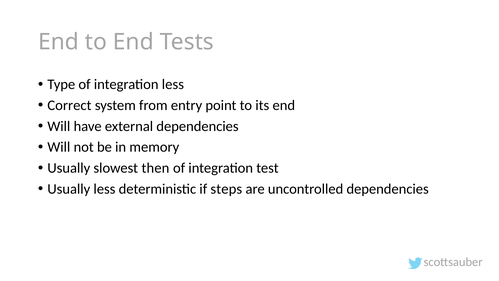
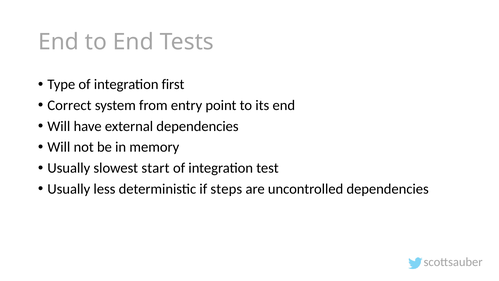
integration less: less -> first
then: then -> start
